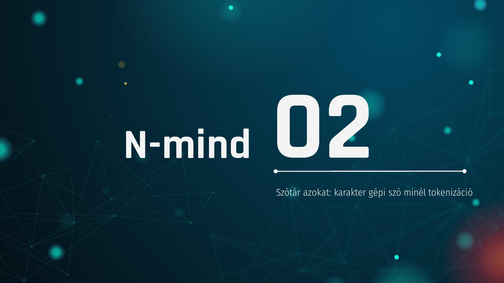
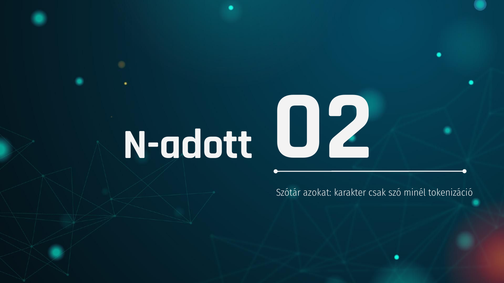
N-mind: N-mind -> N-adott
gépi: gépi -> csak
